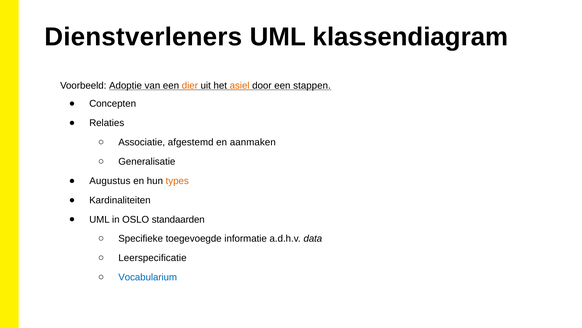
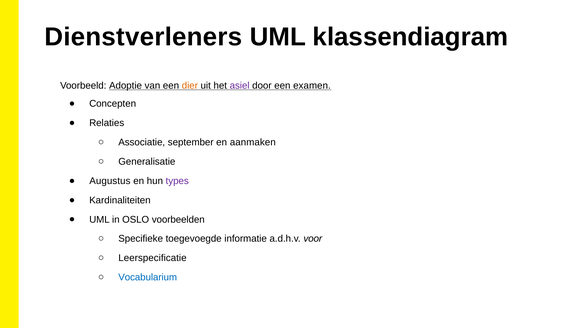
asiel colour: orange -> purple
stappen: stappen -> examen
afgestemd: afgestemd -> september
types colour: orange -> purple
standaarden: standaarden -> voorbeelden
data: data -> voor
